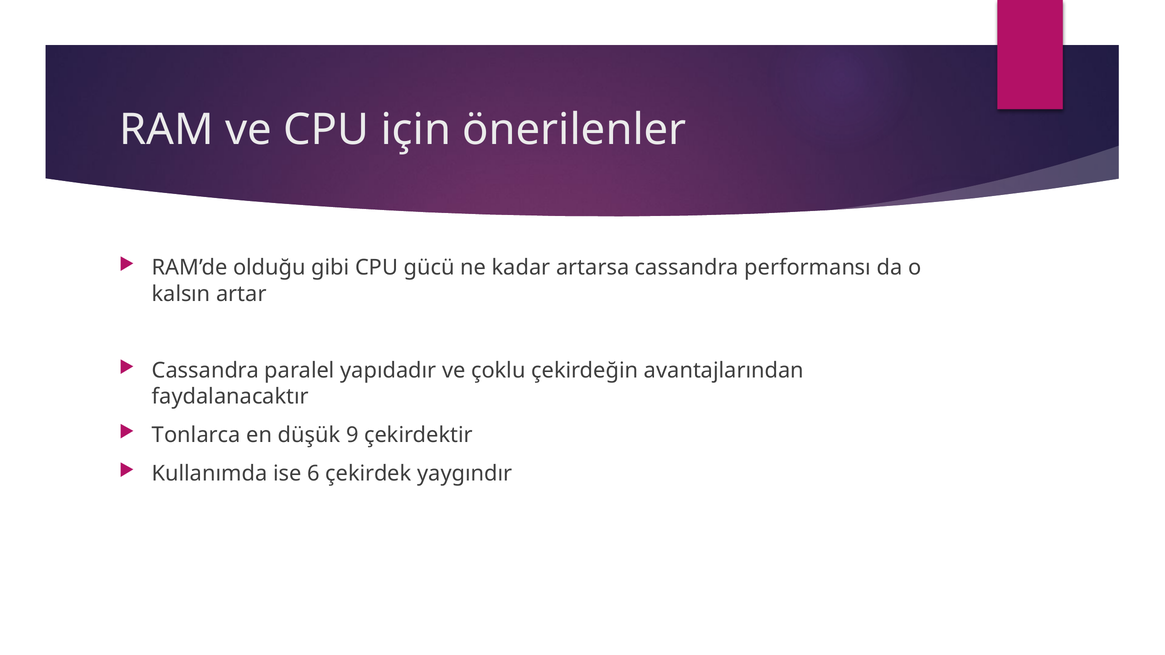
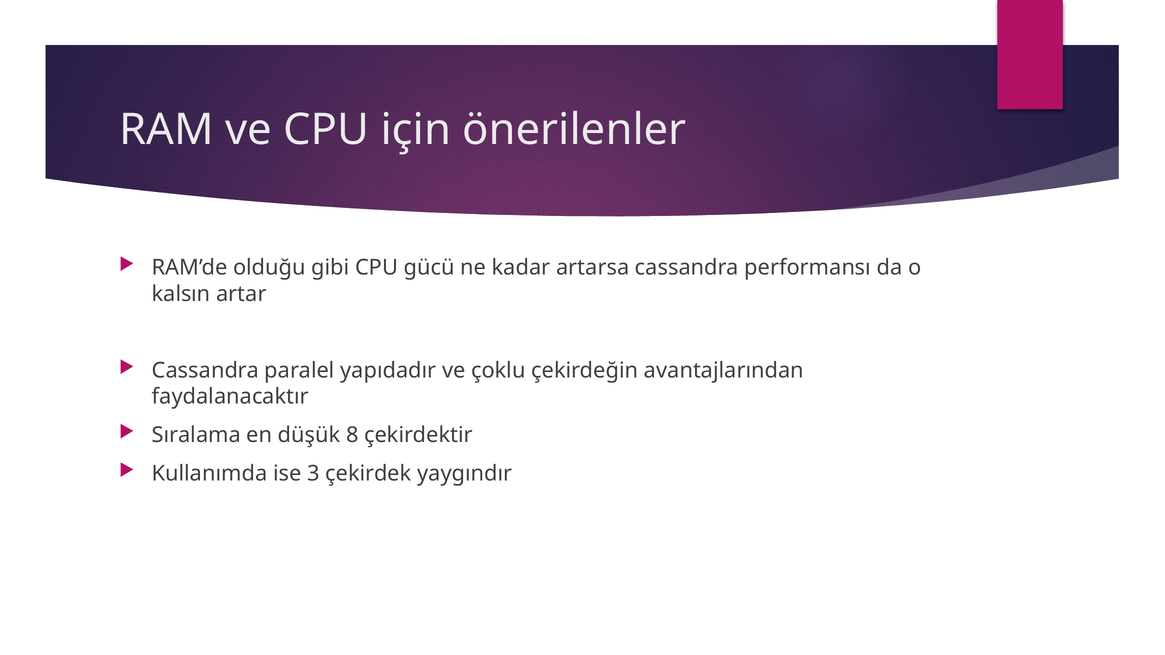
Tonlarca: Tonlarca -> Sıralama
9: 9 -> 8
6: 6 -> 3
